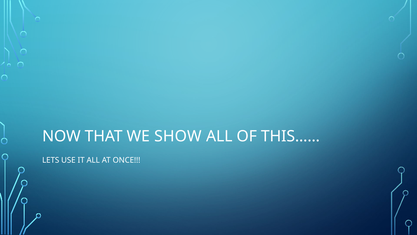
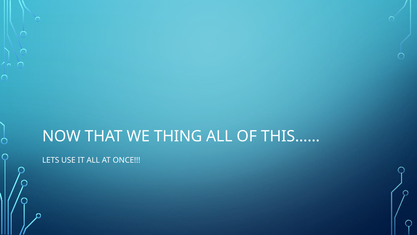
SHOW: SHOW -> THING
